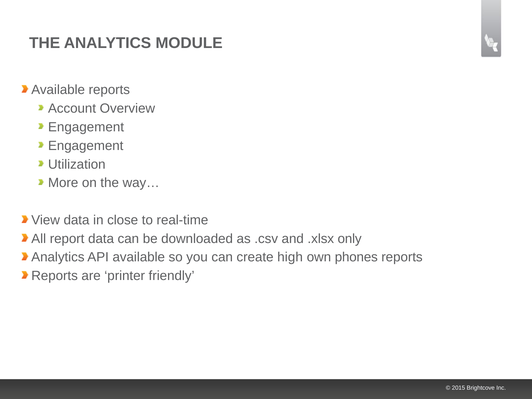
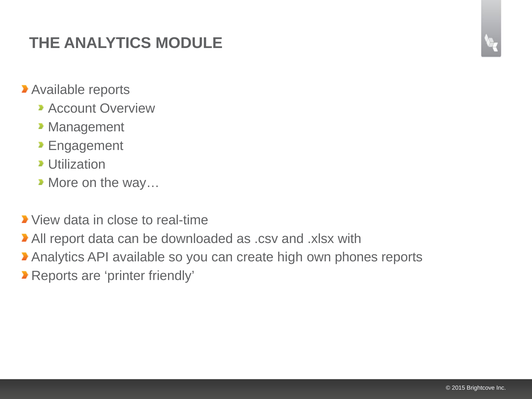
Engagement at (86, 127): Engagement -> Management
only: only -> with
